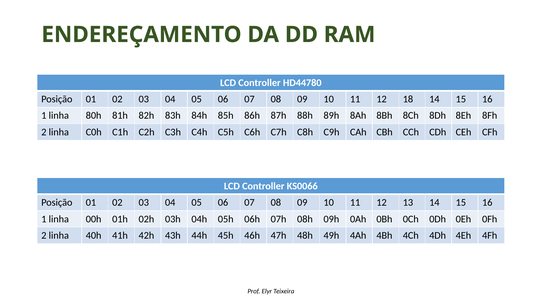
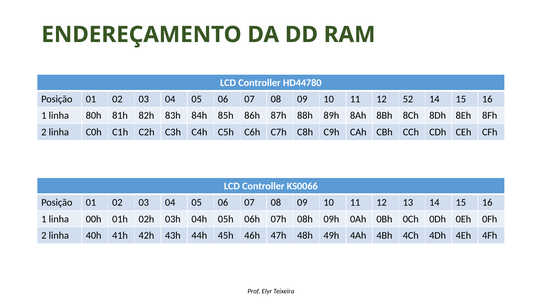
18: 18 -> 52
